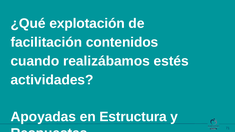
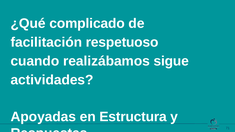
explotación: explotación -> complicado
contenidos: contenidos -> respetuoso
estés: estés -> sigue
